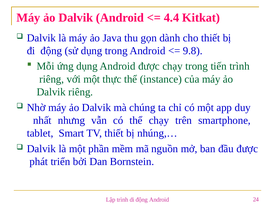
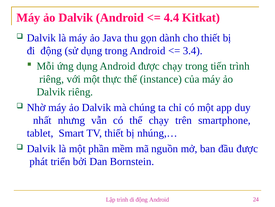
9.8: 9.8 -> 3.4
